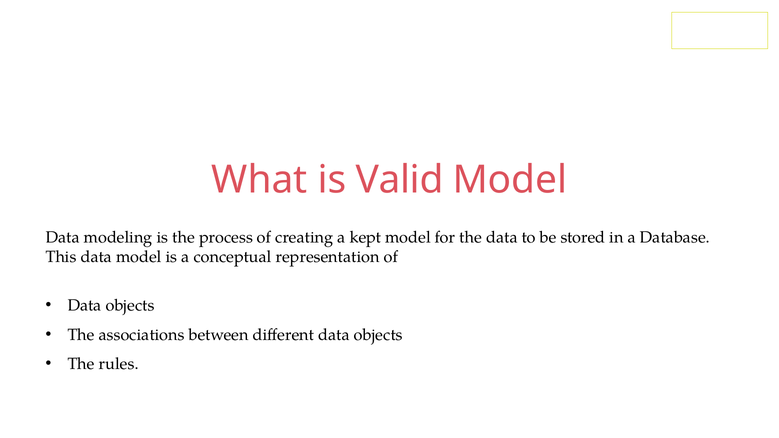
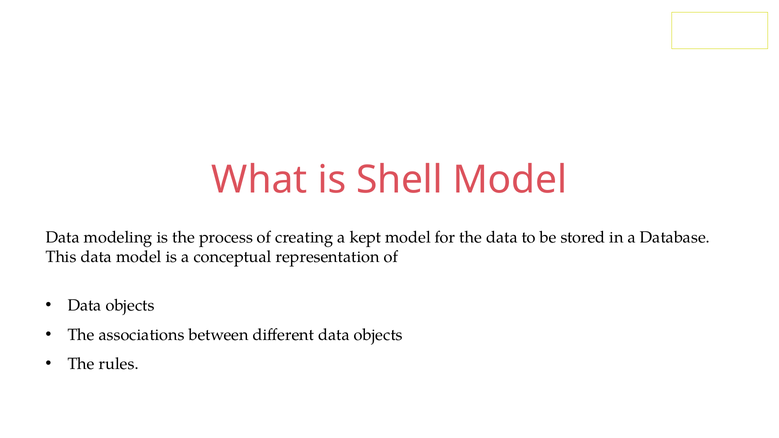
Valid: Valid -> Shell
